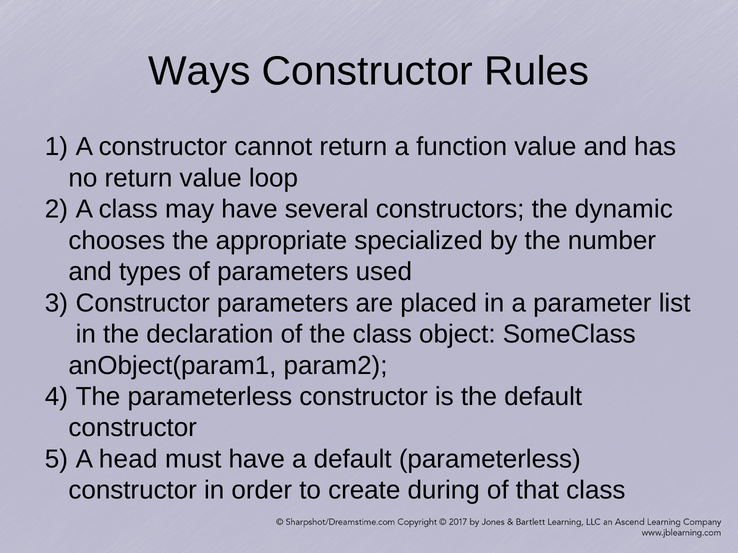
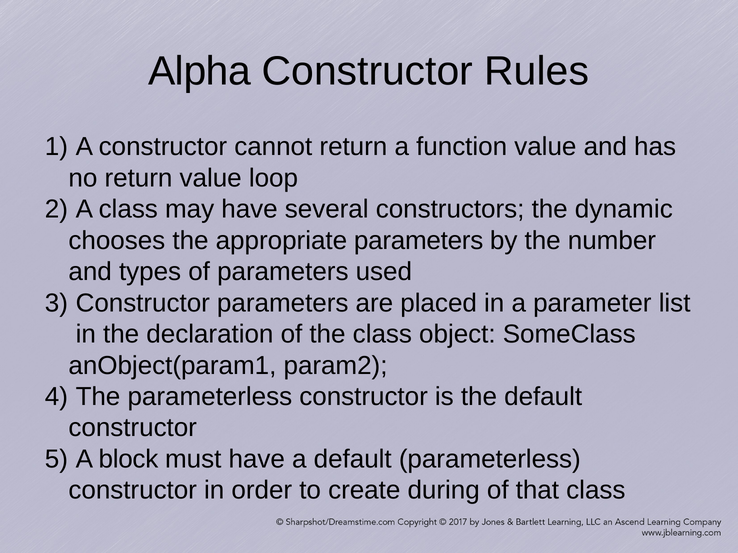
Ways: Ways -> Alpha
appropriate specialized: specialized -> parameters
head: head -> block
